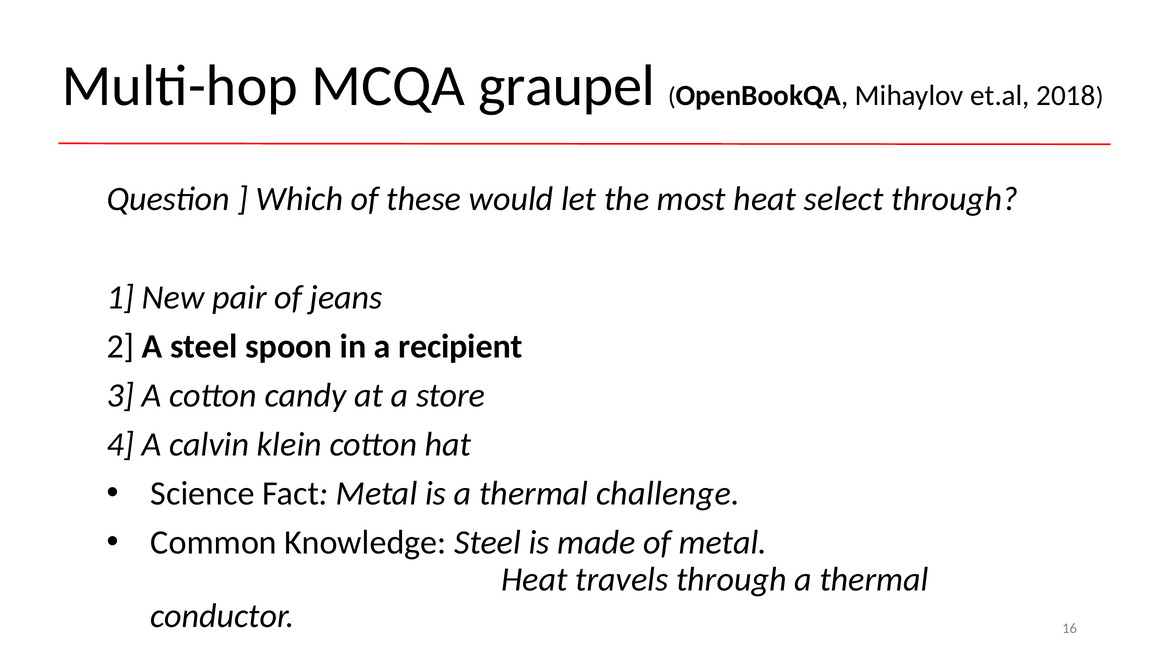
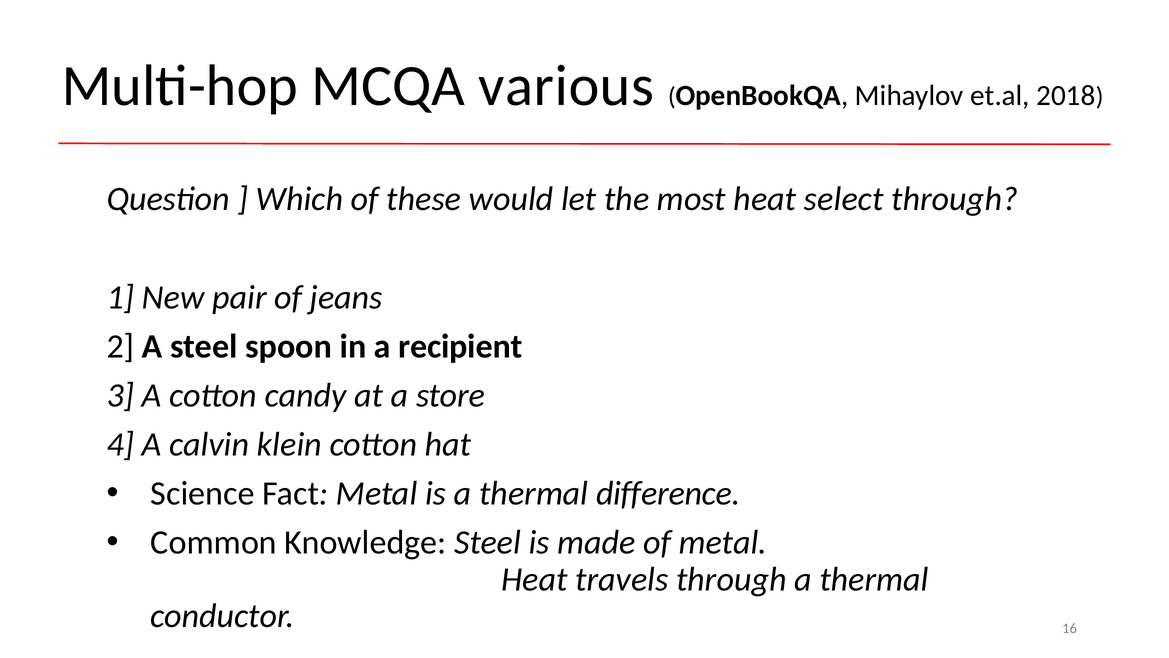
graupel: graupel -> various
challenge: challenge -> difference
